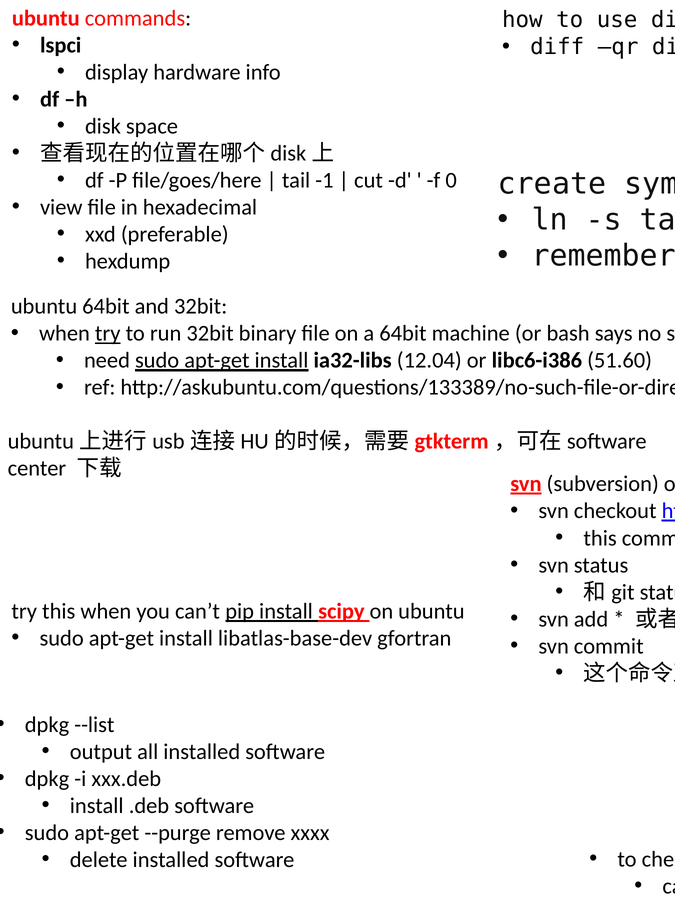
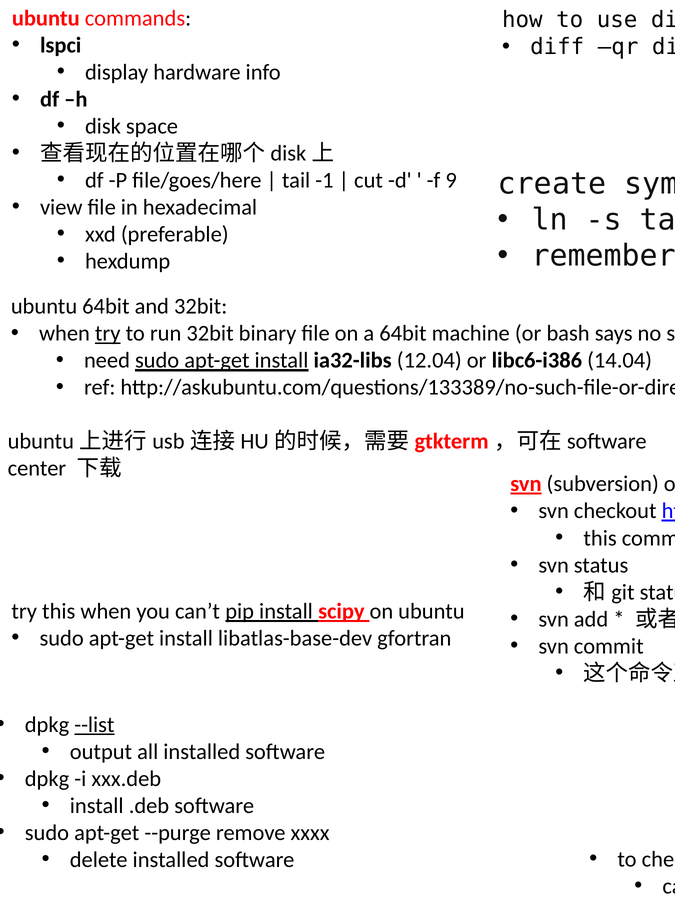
0: 0 -> 9
51.60: 51.60 -> 14.04
--list underline: none -> present
